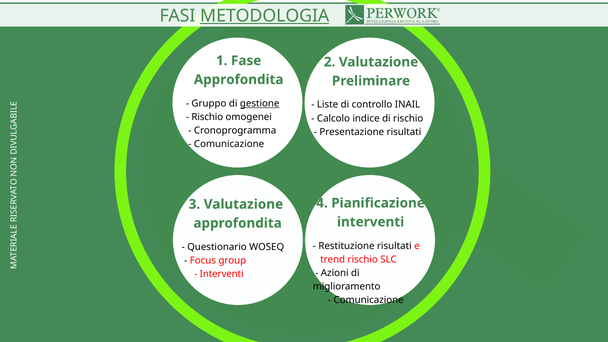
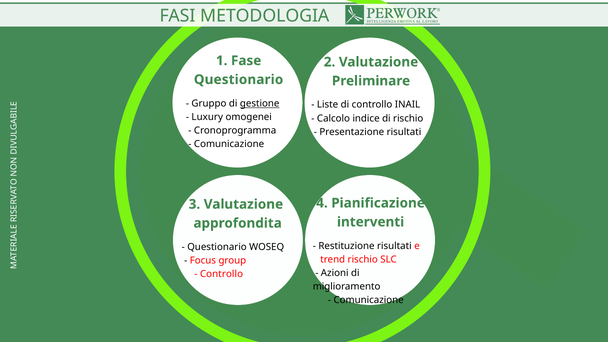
METODOLOGIA underline: present -> none
Approfondita at (239, 80): Approfondita -> Questionario
Rischio at (207, 117): Rischio -> Luxury
Interventi at (222, 274): Interventi -> Controllo
